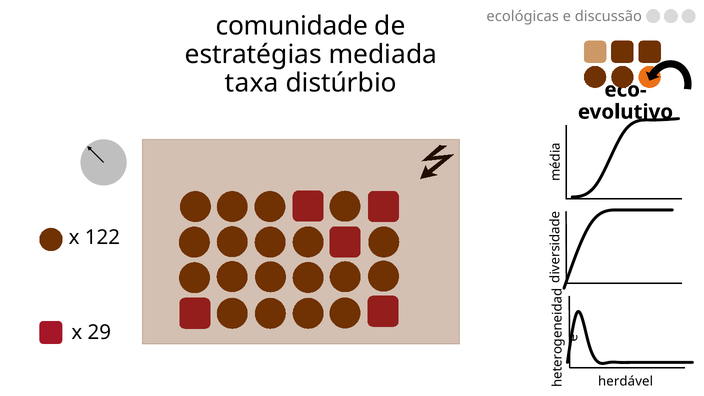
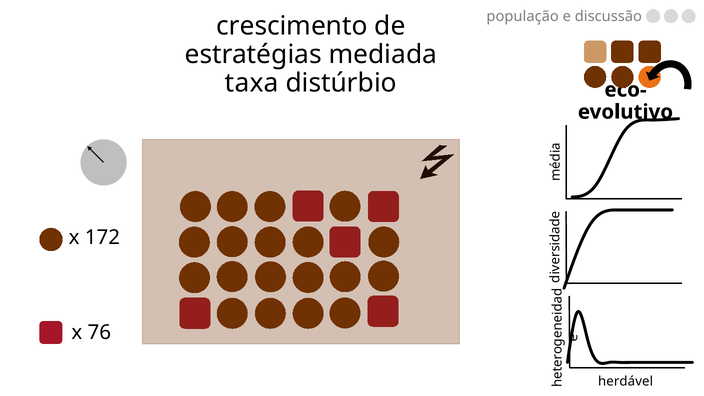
ecológicas: ecológicas -> população
comunidade: comunidade -> crescimento
122: 122 -> 172
29: 29 -> 76
